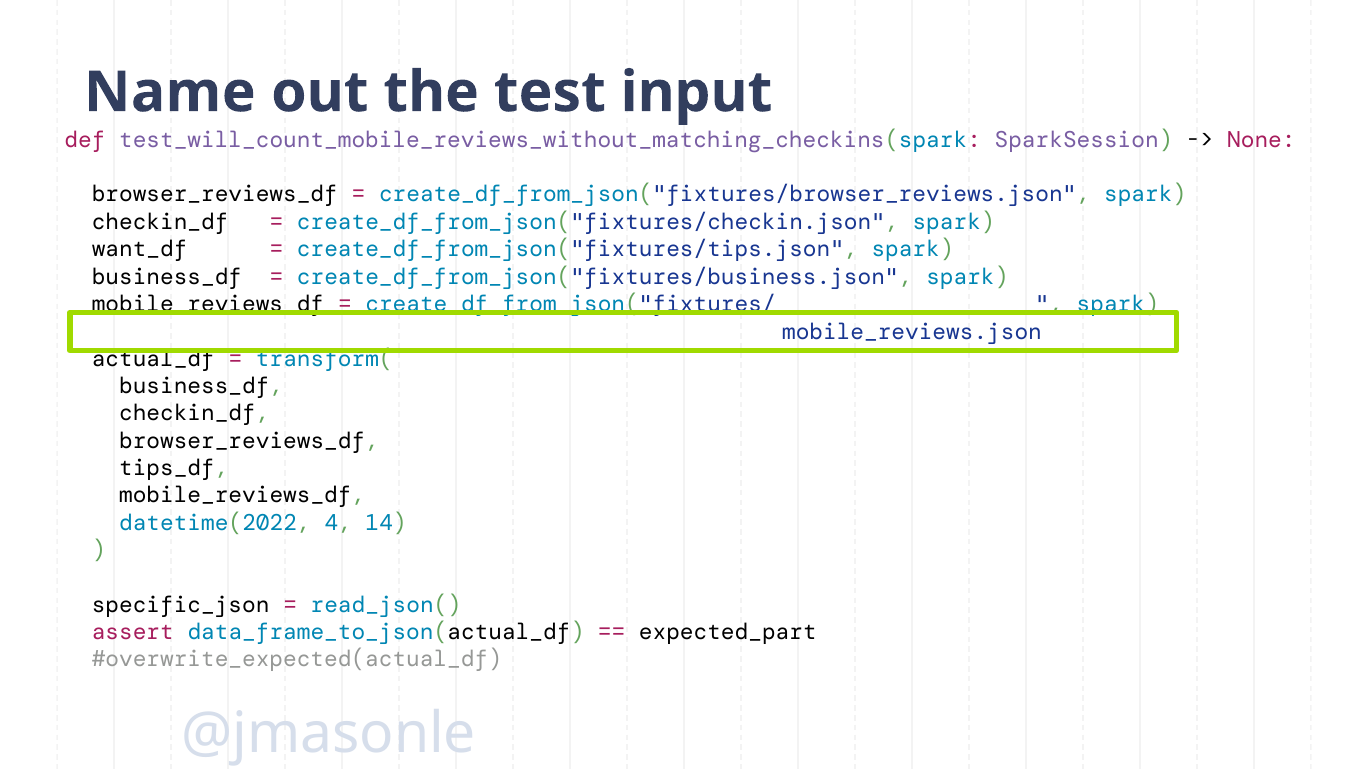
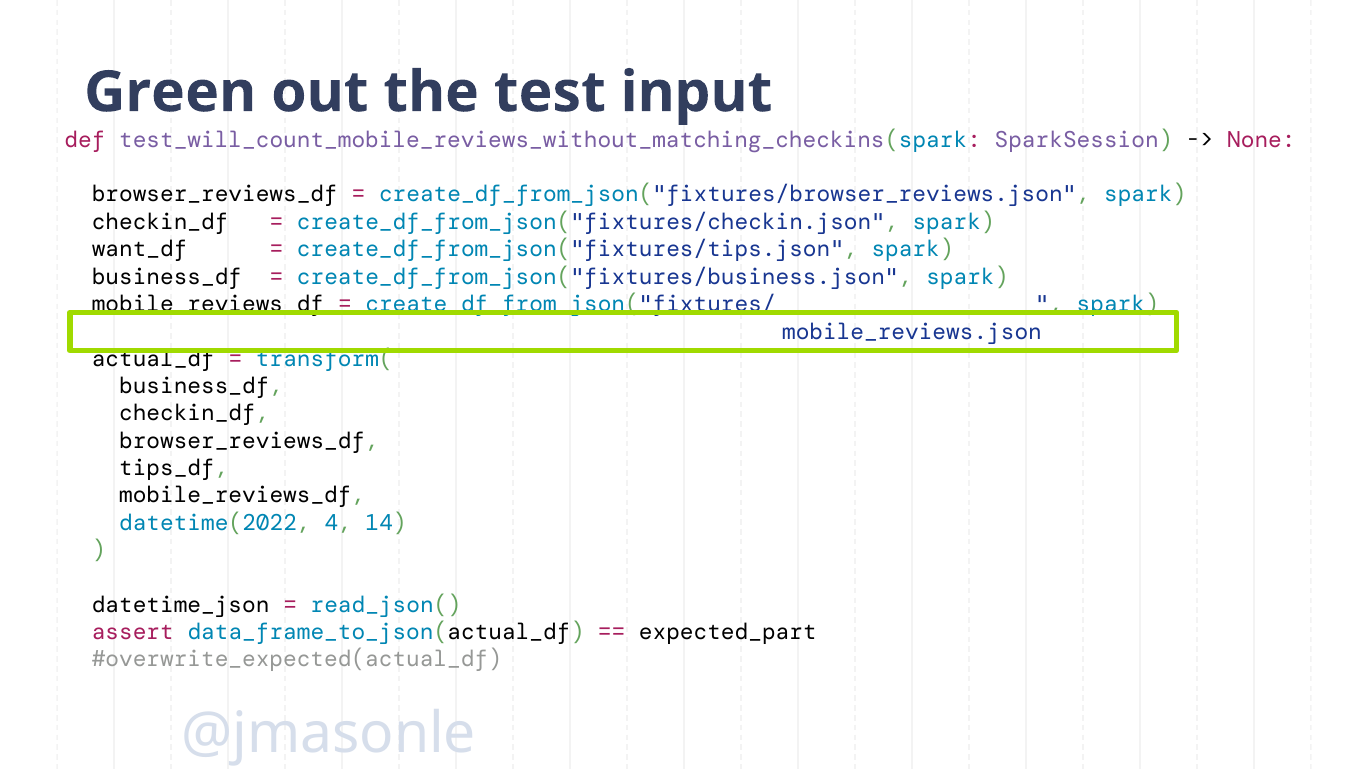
Name: Name -> Green
specific_json: specific_json -> datetime_json
